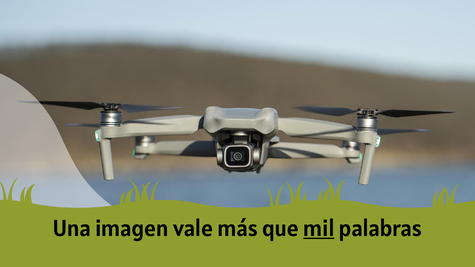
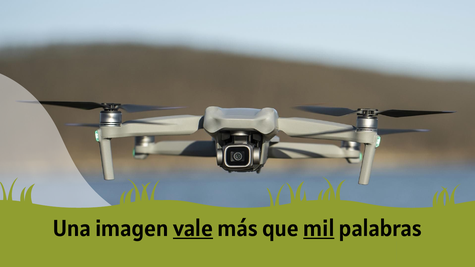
vale underline: none -> present
